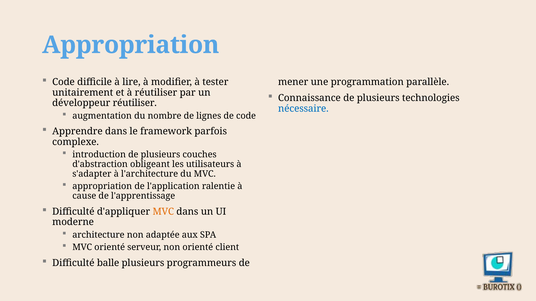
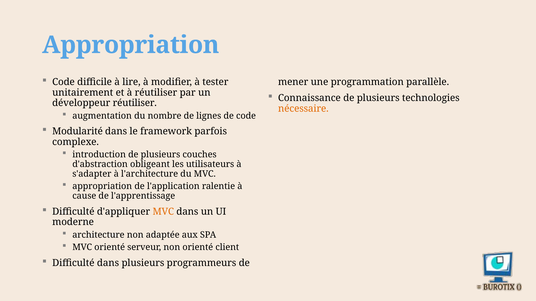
nécessaire colour: blue -> orange
Apprendre: Apprendre -> Modularité
Difficulté balle: balle -> dans
